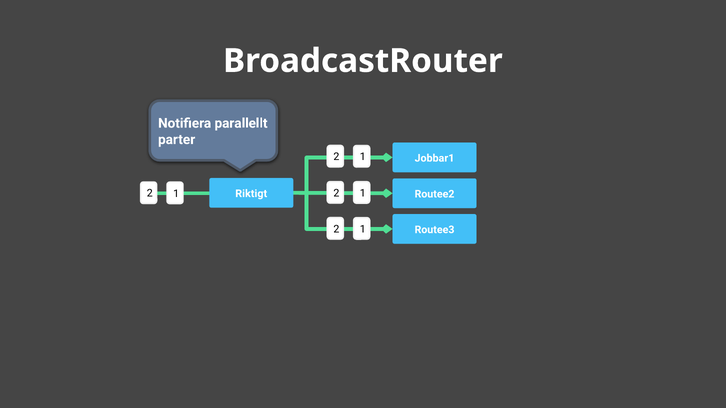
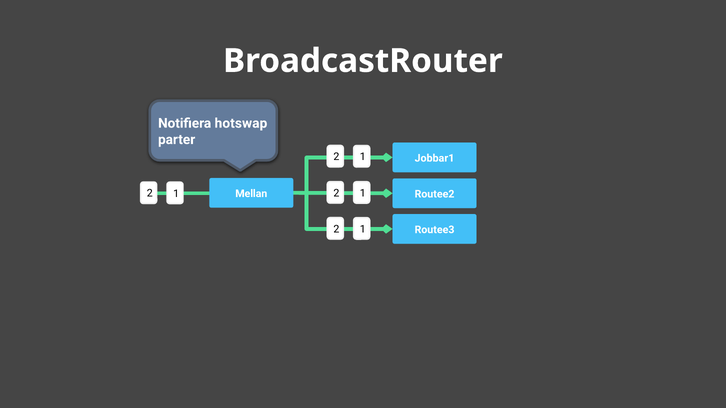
parallellt: parallellt -> hotswap
Riktigt: Riktigt -> Mellan
